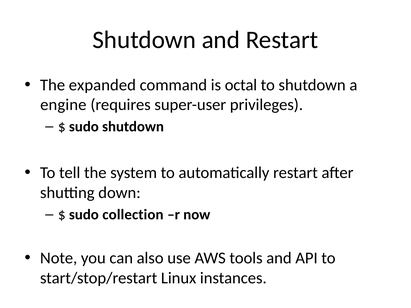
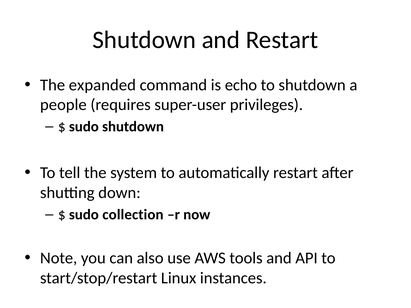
octal: octal -> echo
engine: engine -> people
